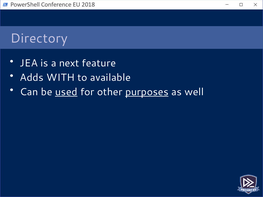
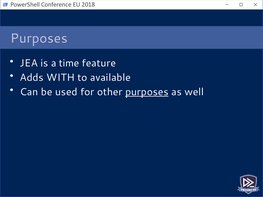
Directory at (39, 38): Directory -> Purposes
next: next -> time
used underline: present -> none
